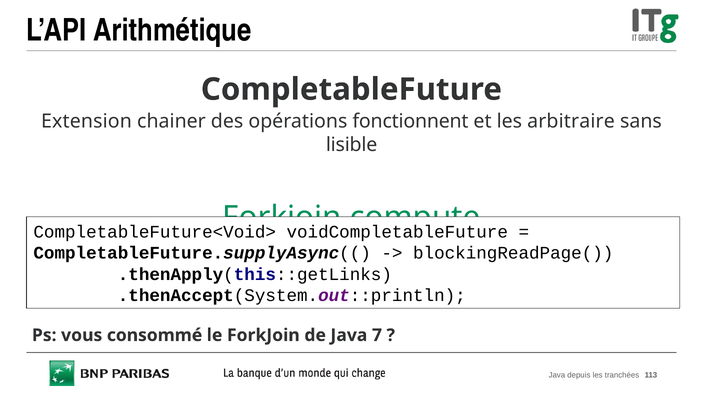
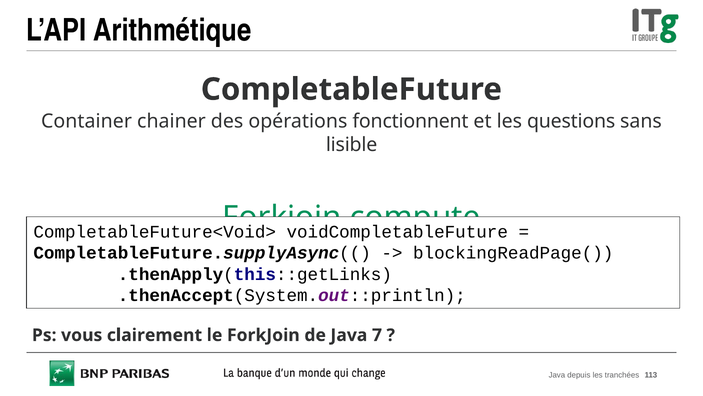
Extension: Extension -> Container
arbitraire: arbitraire -> questions
consommé: consommé -> clairement
